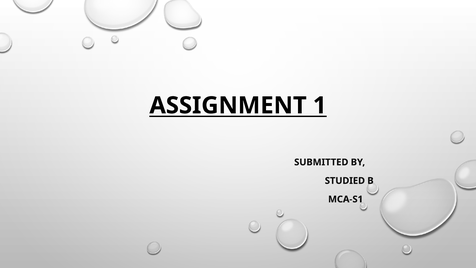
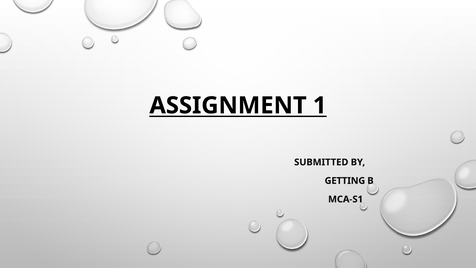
STUDIED: STUDIED -> GETTING
